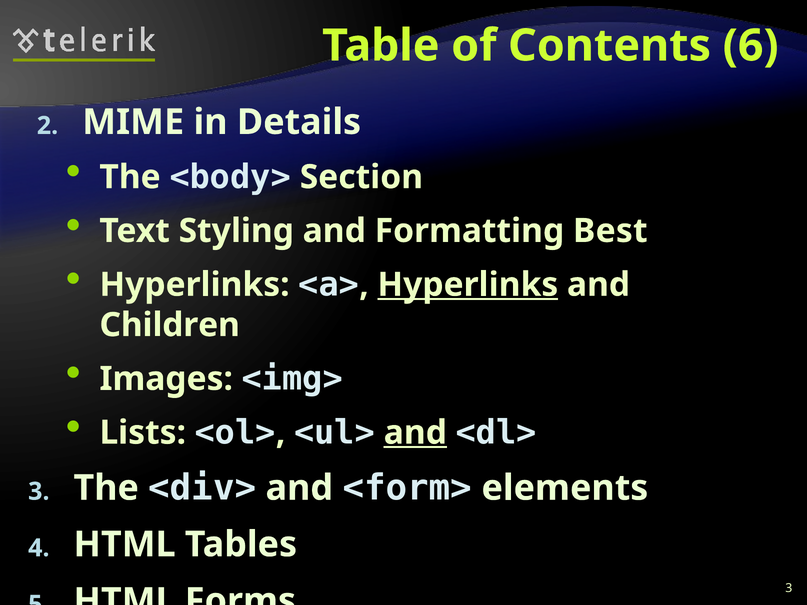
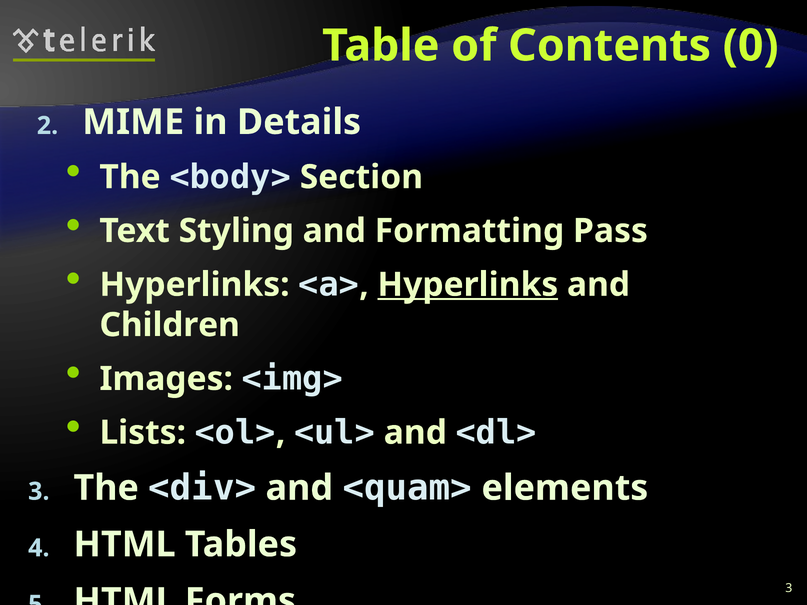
6: 6 -> 0
Best: Best -> Pass
and at (415, 433) underline: present -> none
<form>: <form> -> <quam>
